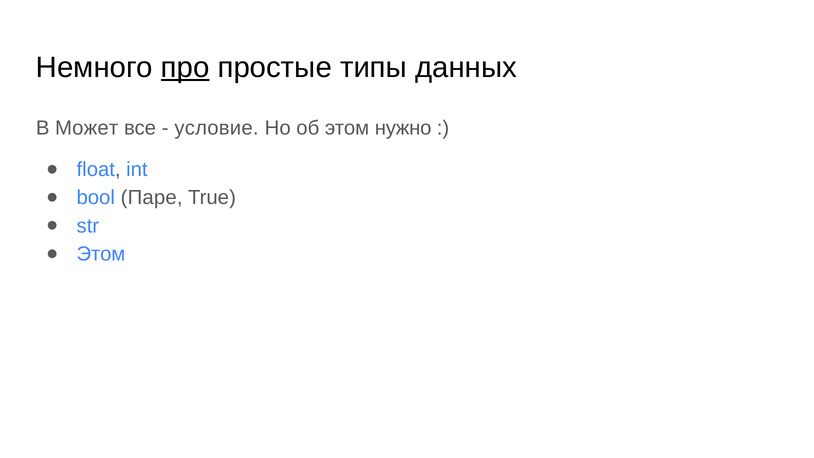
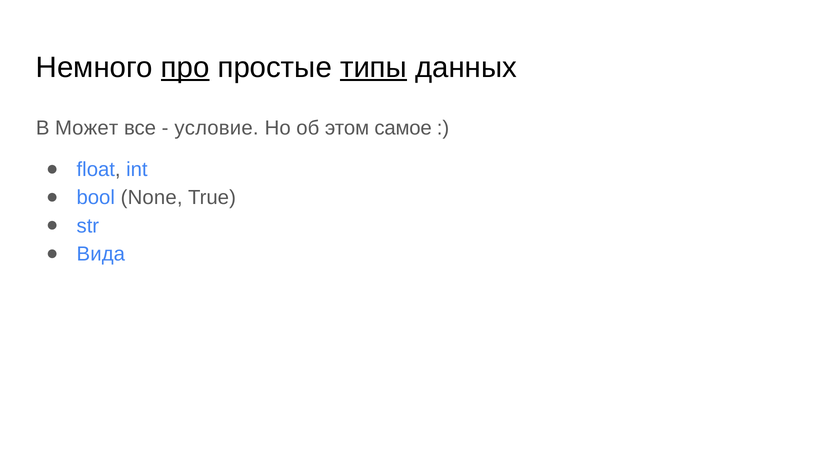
типы underline: none -> present
нужно: нужно -> самое
Паре: Паре -> None
Этом at (101, 254): Этом -> Вида
